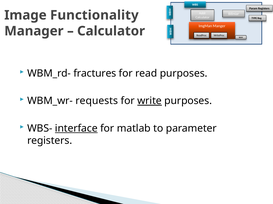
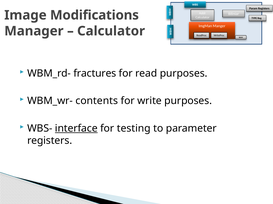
Functionality: Functionality -> Modifications
requests: requests -> contents
write underline: present -> none
matlab: matlab -> testing
